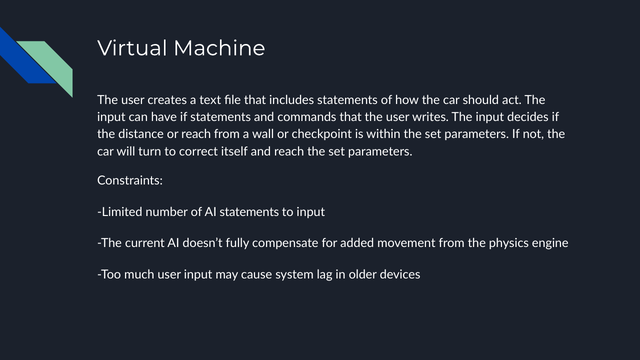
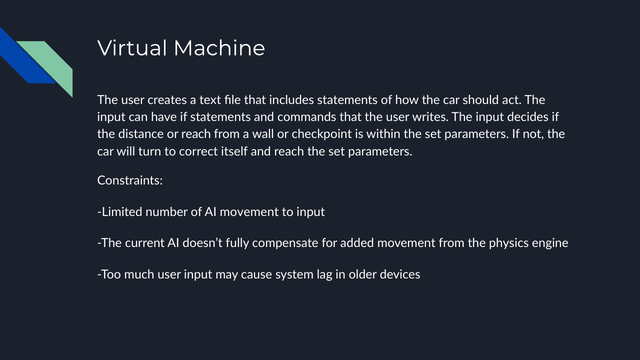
AI statements: statements -> movement
